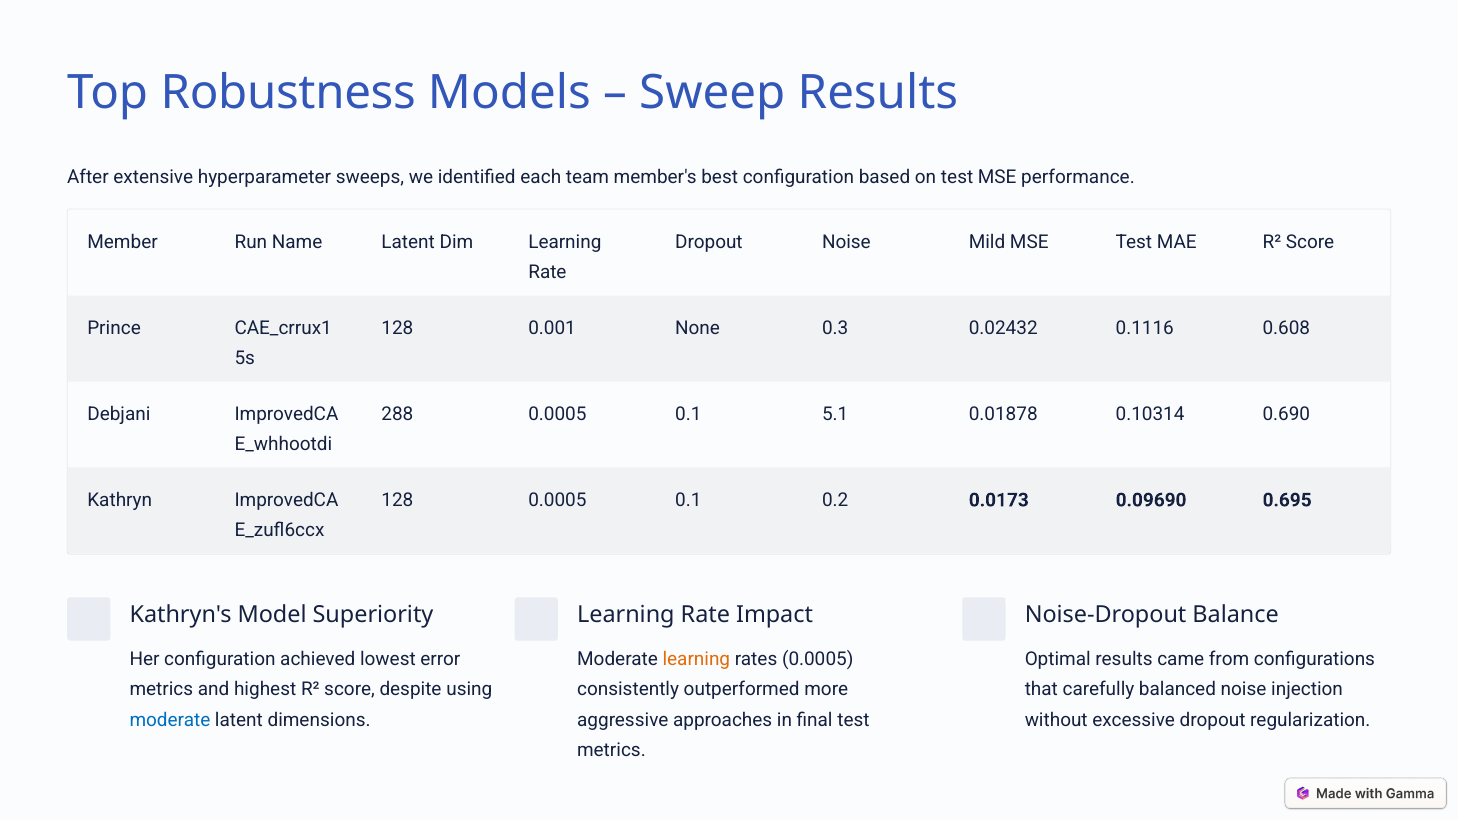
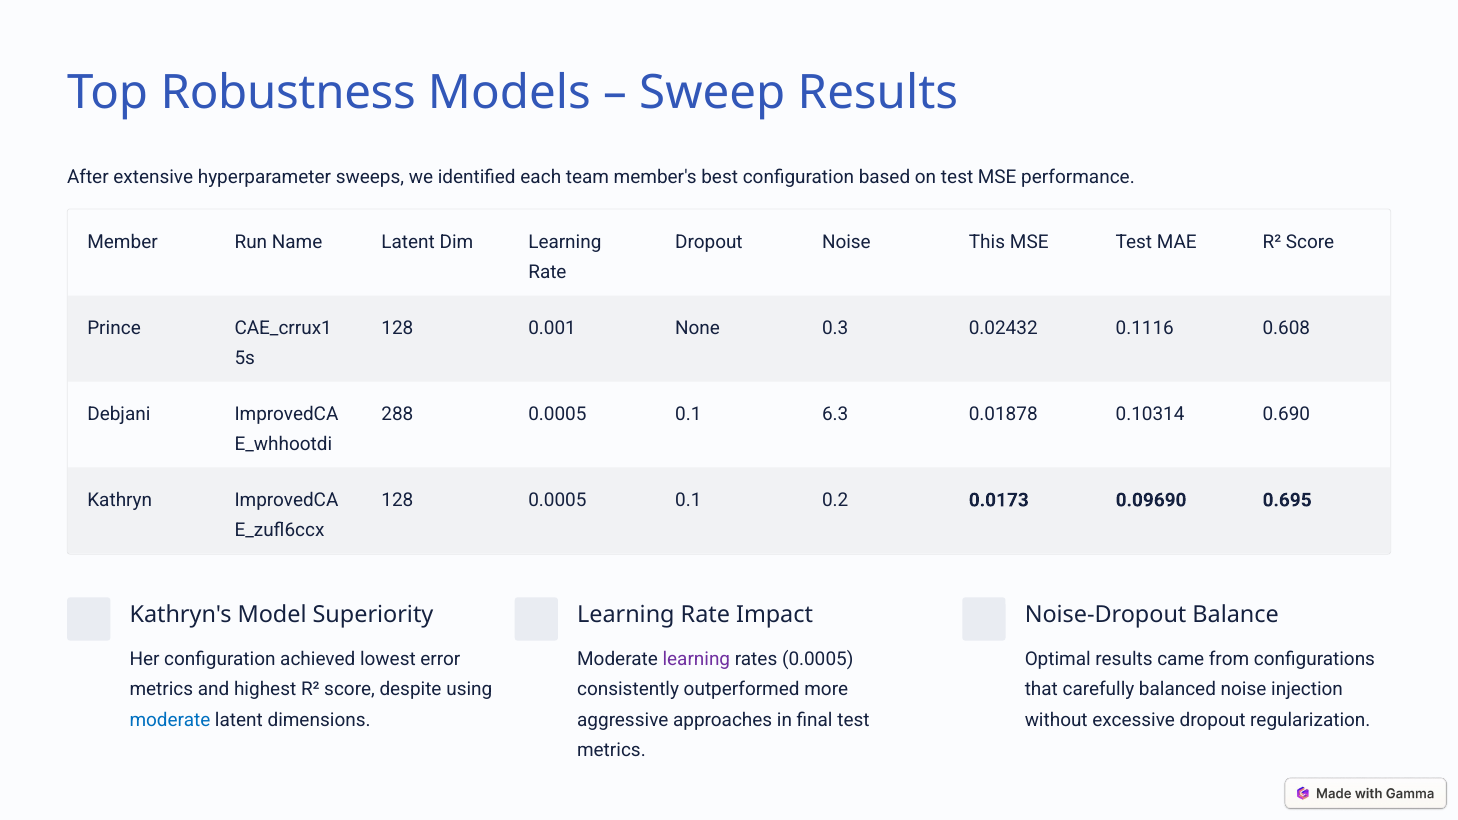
Mild: Mild -> This
5.1: 5.1 -> 6.3
learning at (696, 659) colour: orange -> purple
